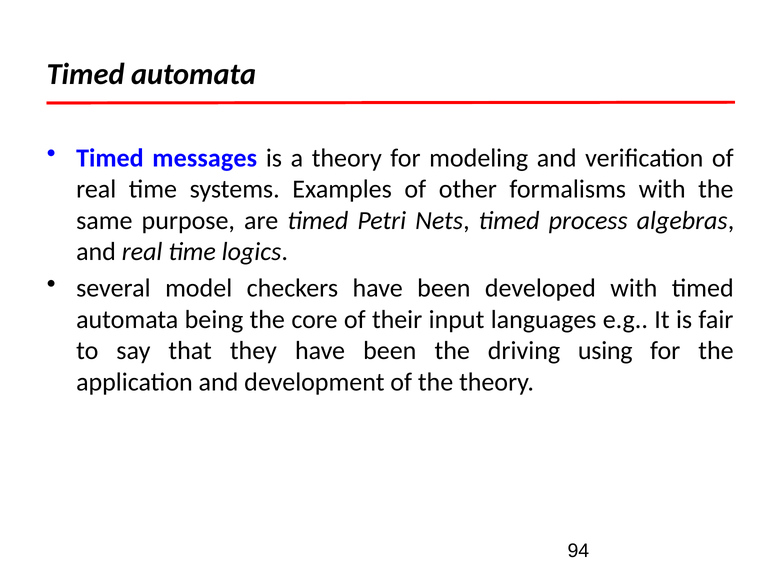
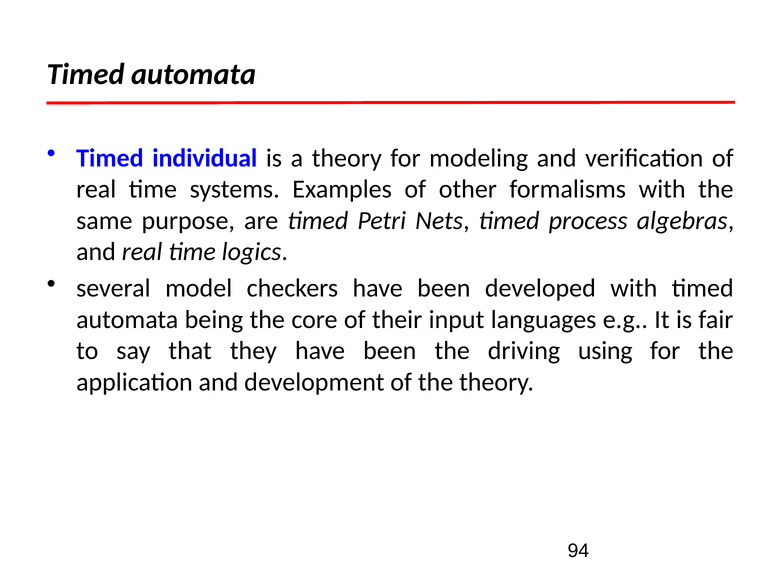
messages: messages -> individual
